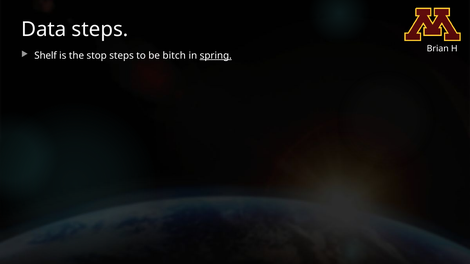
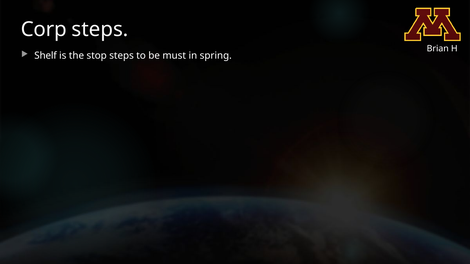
Data: Data -> Corp
bitch: bitch -> must
spring underline: present -> none
